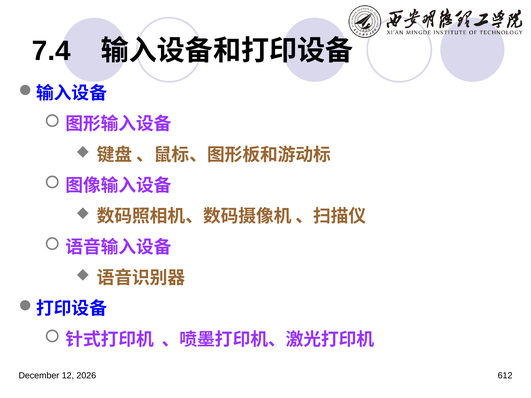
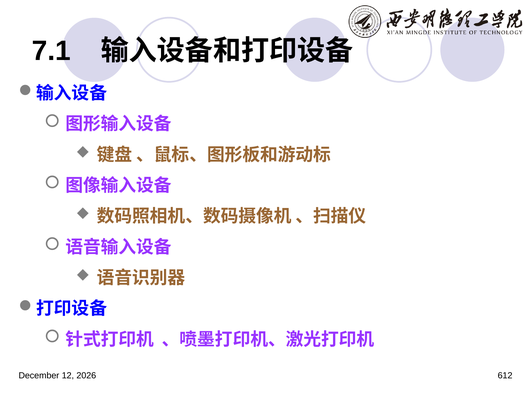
7.4: 7.4 -> 7.1
